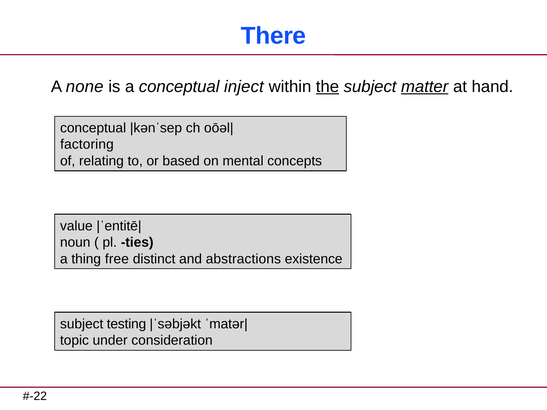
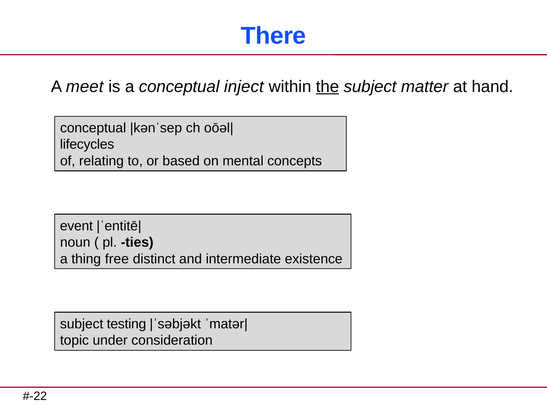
none: none -> meet
matter underline: present -> none
factoring: factoring -> lifecycles
value: value -> event
abstractions: abstractions -> intermediate
